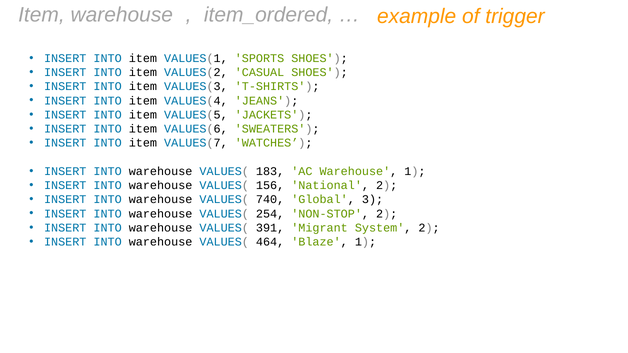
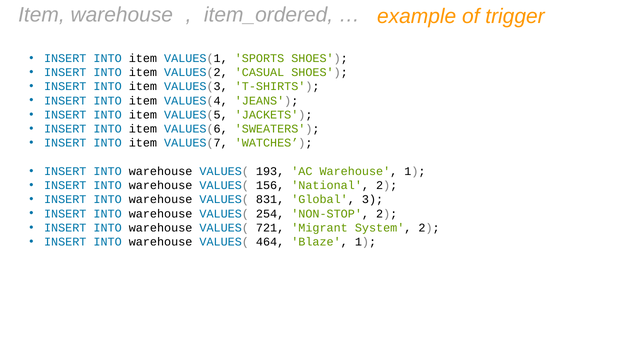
183: 183 -> 193
740: 740 -> 831
391: 391 -> 721
